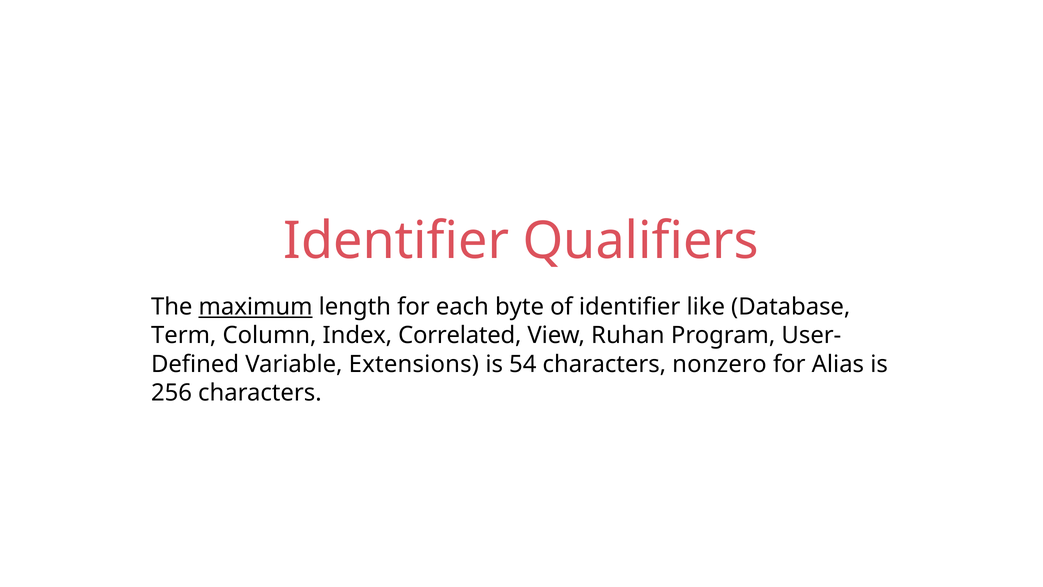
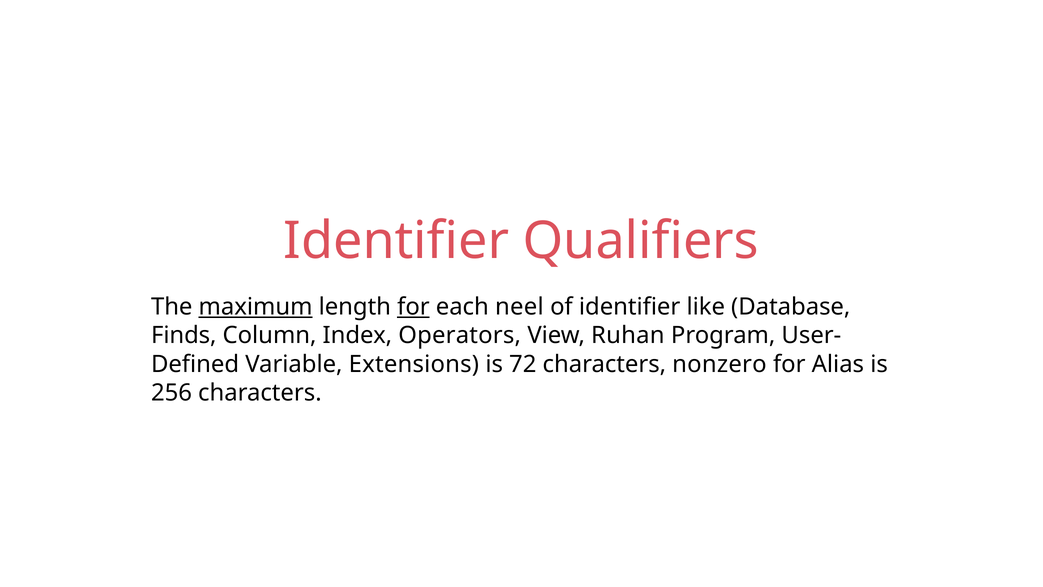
for at (413, 307) underline: none -> present
byte: byte -> neel
Term: Term -> Finds
Correlated: Correlated -> Operators
54: 54 -> 72
